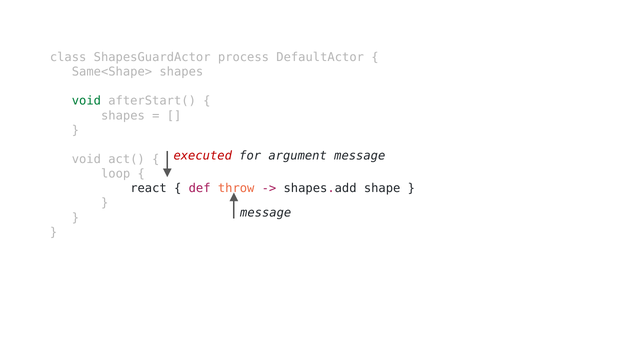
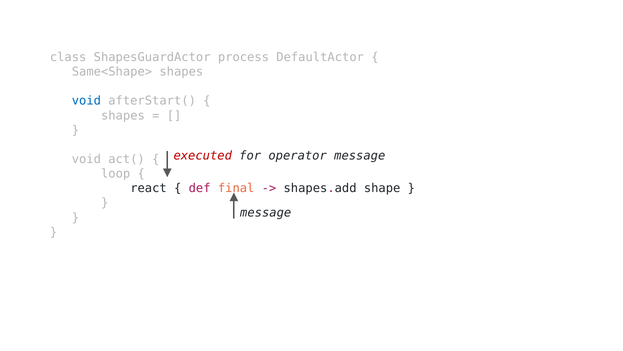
void at (86, 101) colour: green -> blue
argument: argument -> operator
throw: throw -> final
